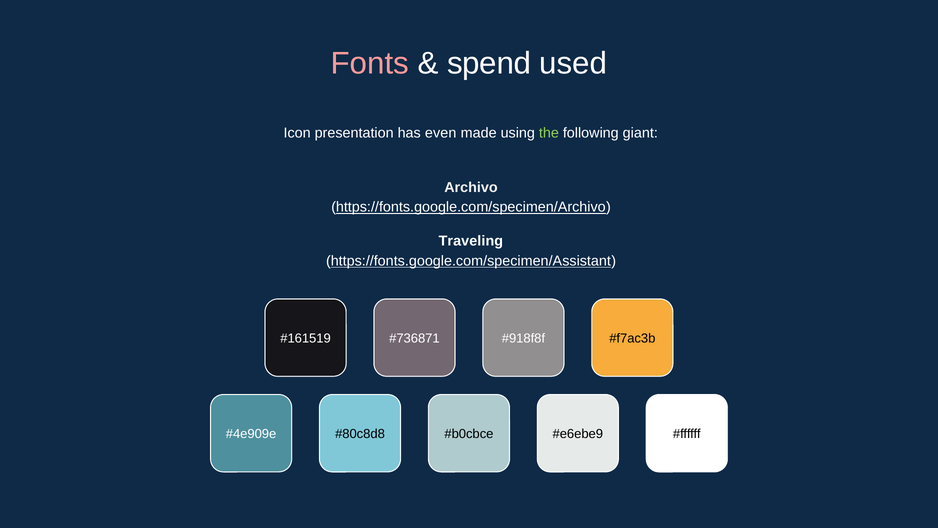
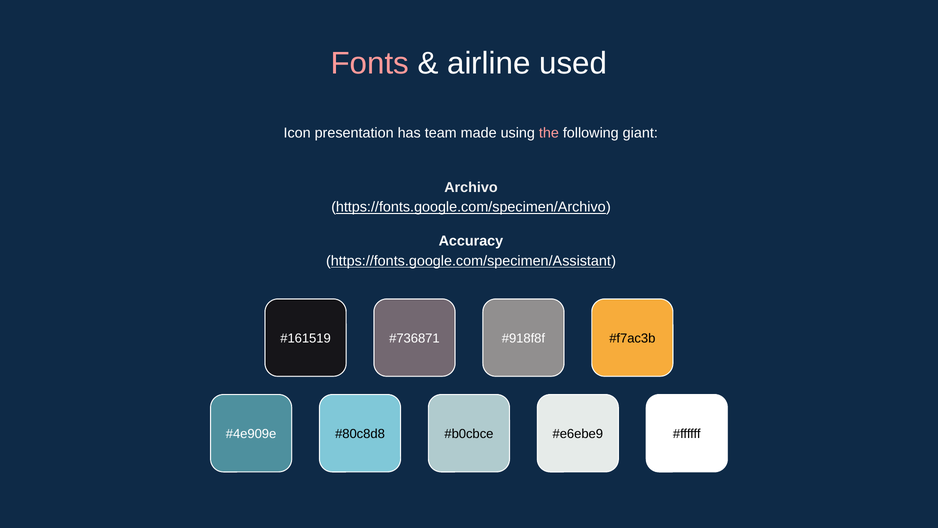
spend: spend -> airline
even: even -> team
the colour: light green -> pink
Traveling: Traveling -> Accuracy
